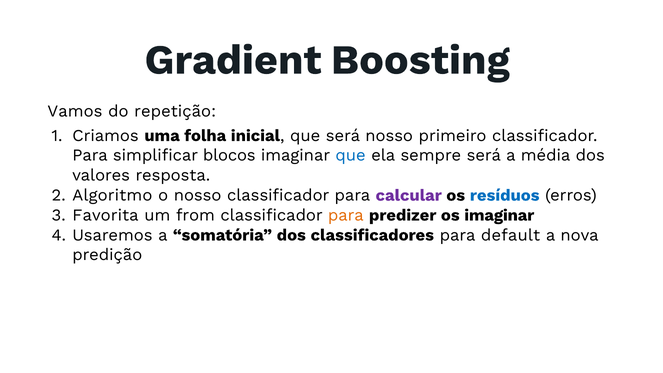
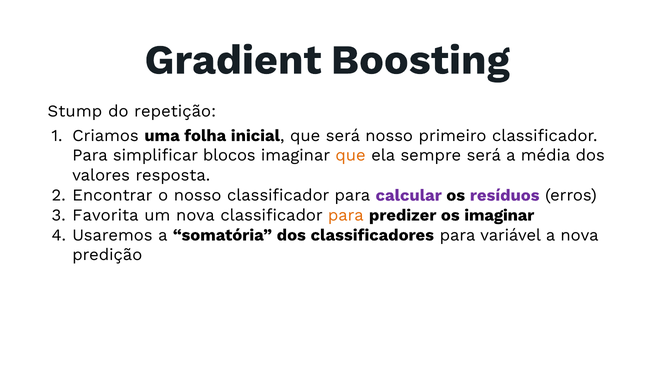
Vamos: Vamos -> Stump
que at (351, 155) colour: blue -> orange
Algoritmo: Algoritmo -> Encontrar
resíduos colour: blue -> purple
um from: from -> nova
default: default -> variável
